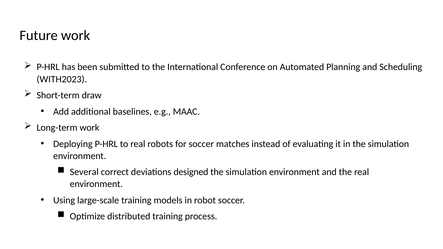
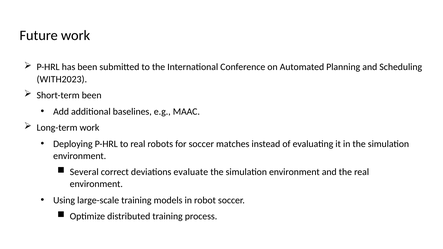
Short-term draw: draw -> been
designed: designed -> evaluate
